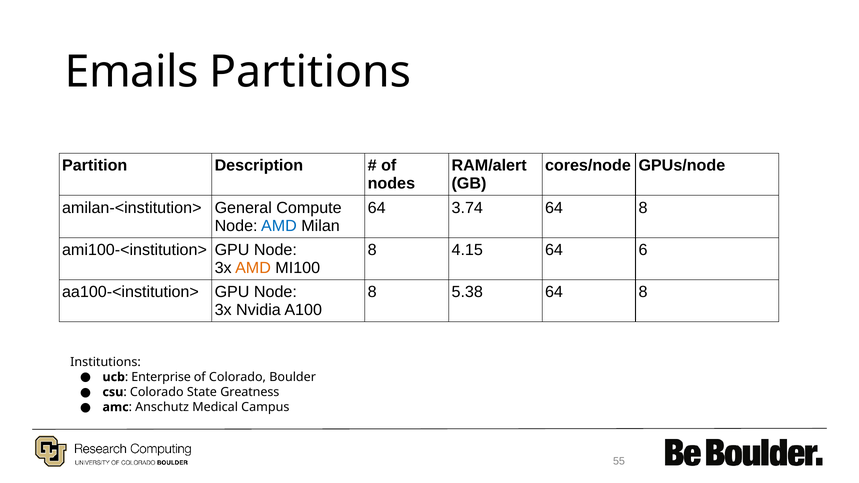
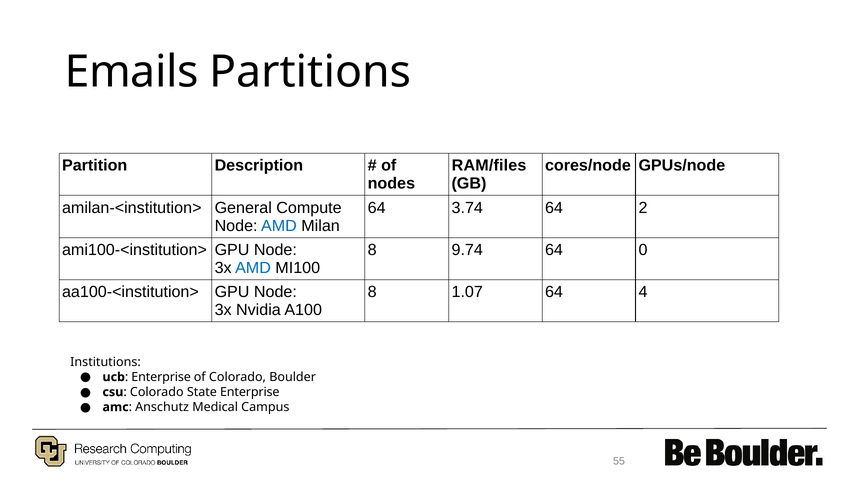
RAM/alert: RAM/alert -> RAM/files
3.74 64 8: 8 -> 2
4.15: 4.15 -> 9.74
6: 6 -> 0
AMD at (253, 268) colour: orange -> blue
5.38: 5.38 -> 1.07
8 at (643, 292): 8 -> 4
State Greatness: Greatness -> Enterprise
